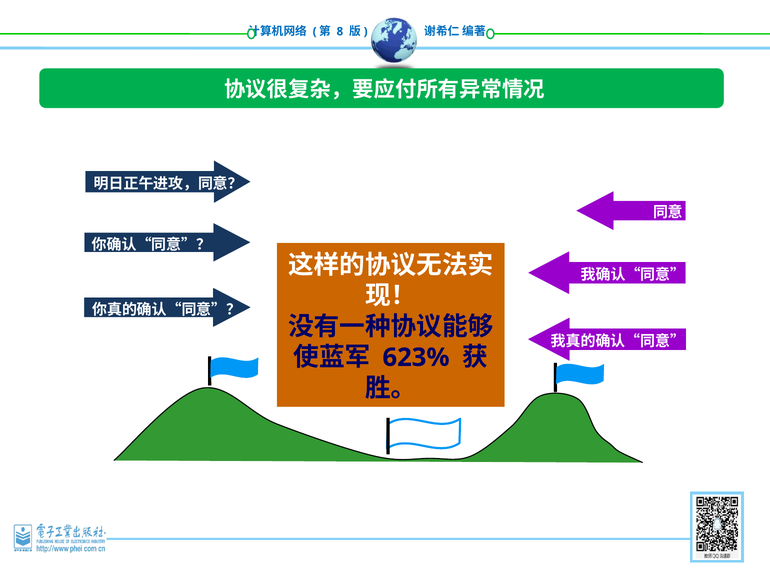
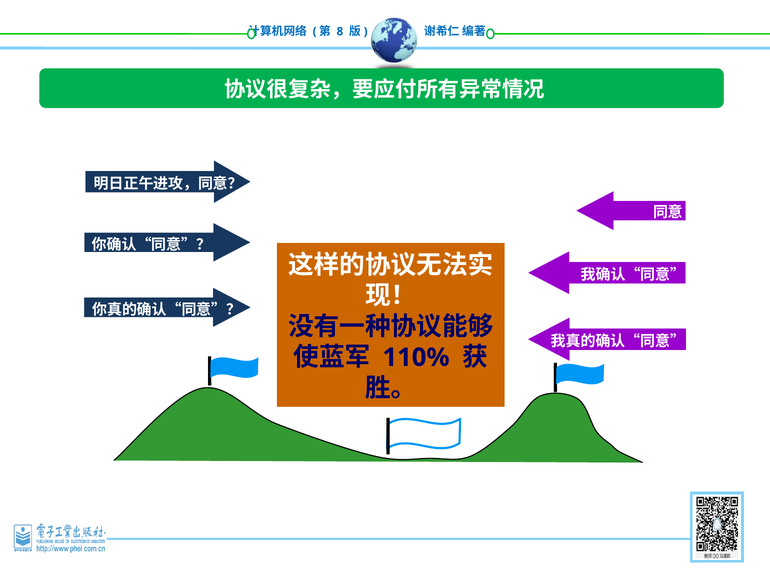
623%: 623% -> 110%
